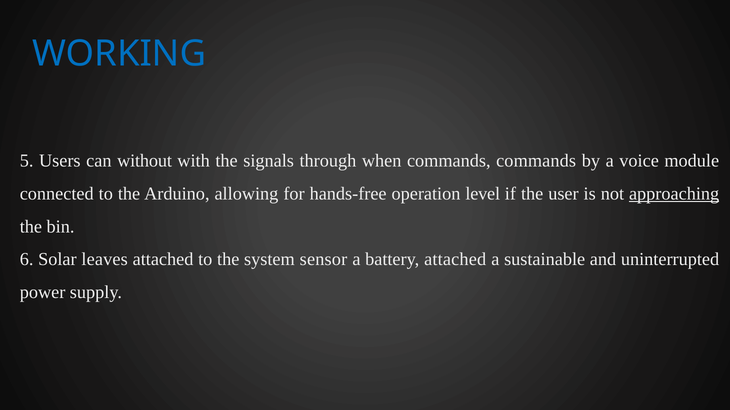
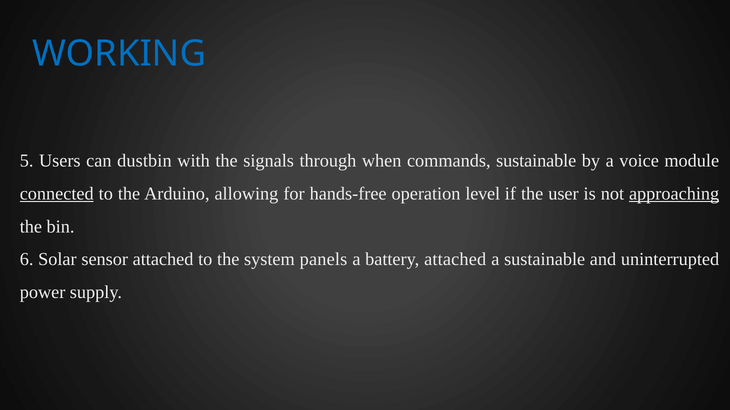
without: without -> dustbin
commands commands: commands -> sustainable
connected underline: none -> present
leaves: leaves -> sensor
sensor: sensor -> panels
